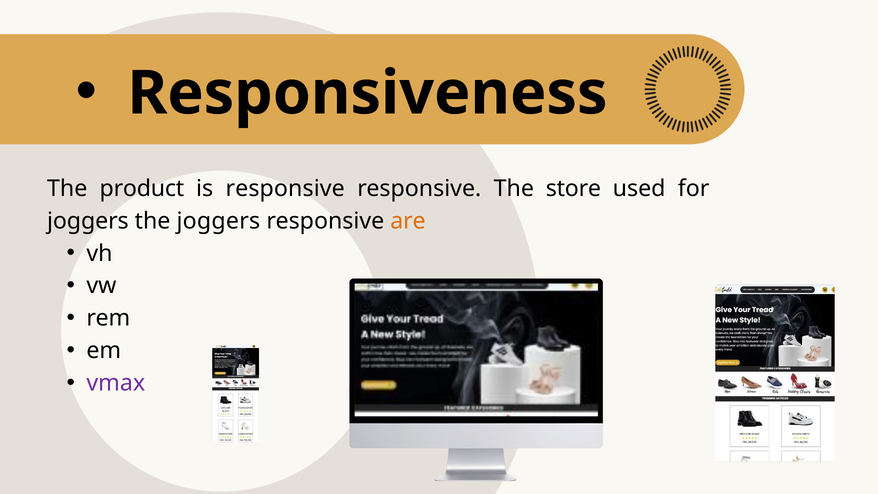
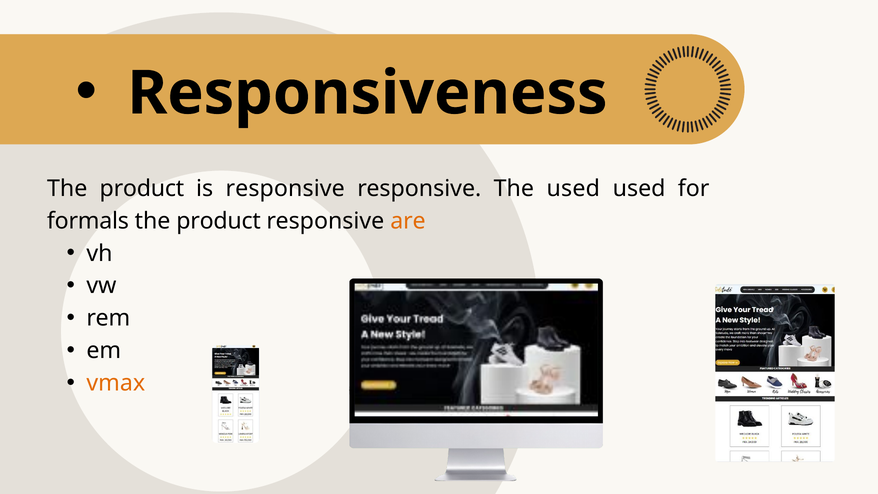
The store: store -> used
joggers at (88, 221): joggers -> formals
joggers at (218, 221): joggers -> product
vmax colour: purple -> orange
